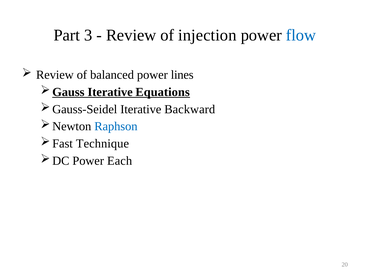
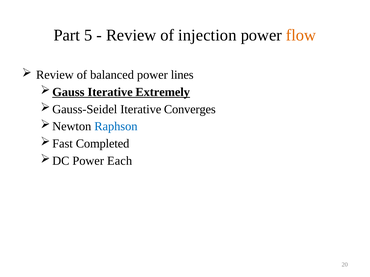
3: 3 -> 5
flow colour: blue -> orange
Equations: Equations -> Extremely
Backward: Backward -> Converges
Technique: Technique -> Completed
